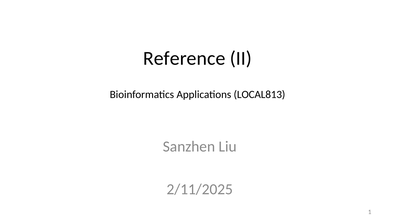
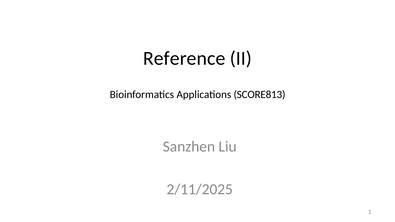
LOCAL813: LOCAL813 -> SCORE813
